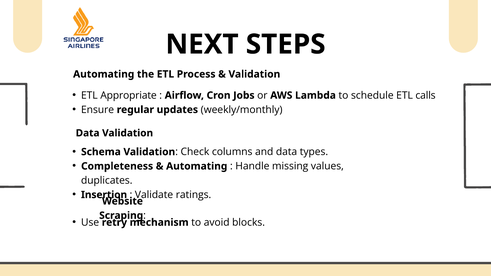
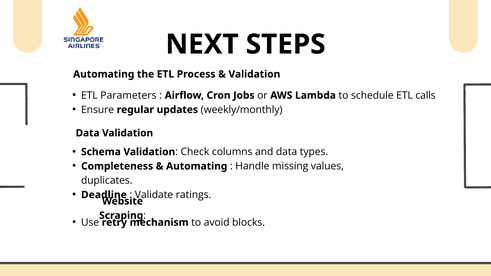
Appropriate: Appropriate -> Parameters
Insertion: Insertion -> Deadline
